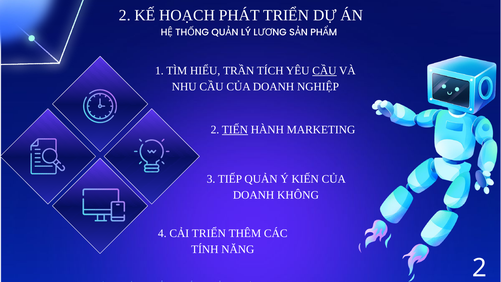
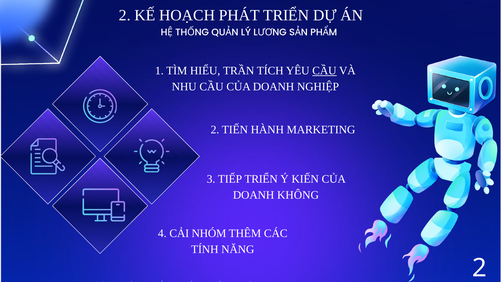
TIẾN underline: present -> none
TIẾP QUẢN: QUẢN -> TRIỂN
CẢI TRIỂN: TRIỂN -> NHÓM
